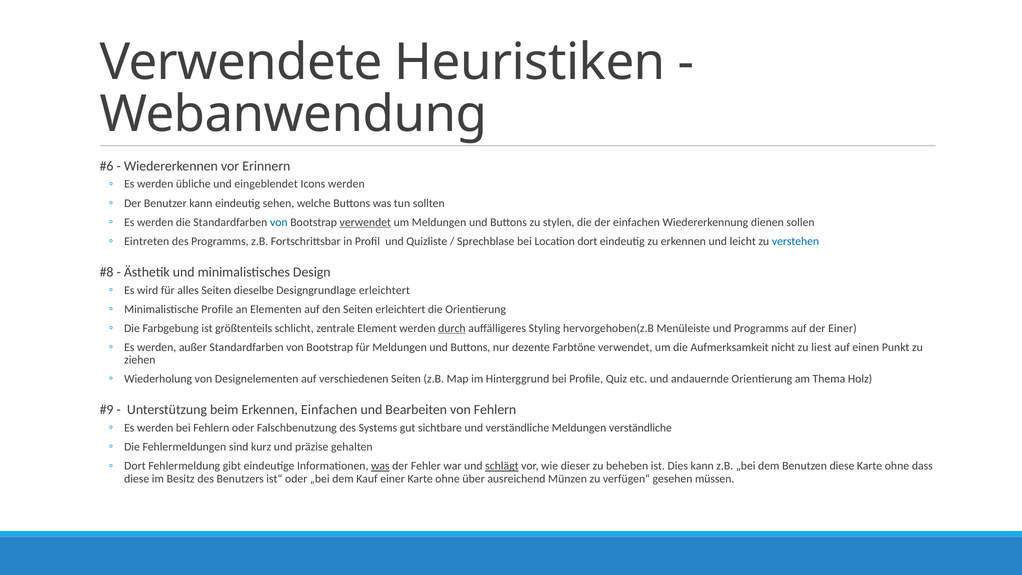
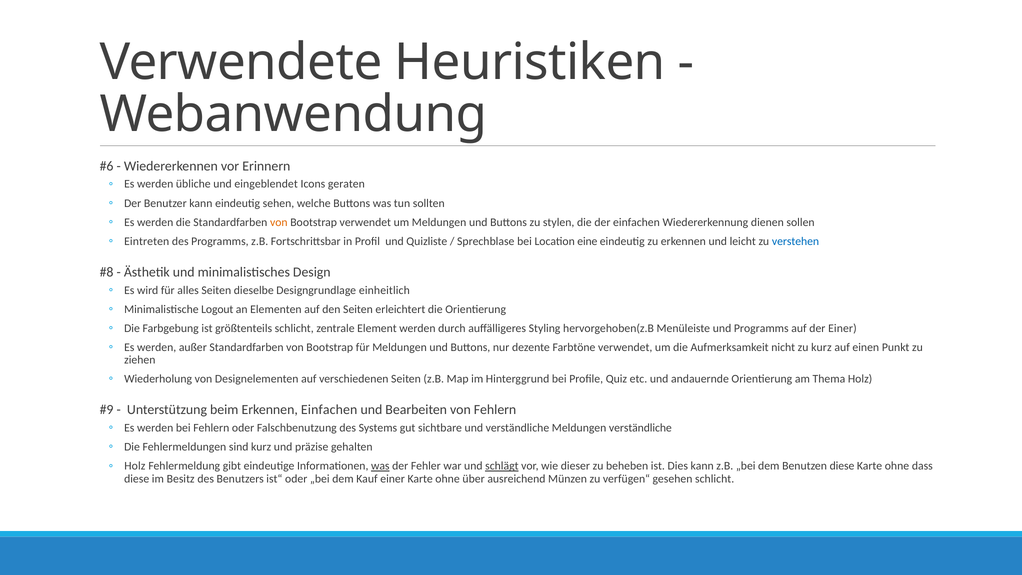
Icons werden: werden -> geraten
von at (279, 222) colour: blue -> orange
verwendet at (365, 222) underline: present -> none
Location dort: dort -> eine
Designgrundlage erleichtert: erleichtert -> einheitlich
Minimalistische Profile: Profile -> Logout
durch underline: present -> none
zu liest: liest -> kurz
Dort at (135, 466): Dort -> Holz
gesehen müssen: müssen -> schlicht
